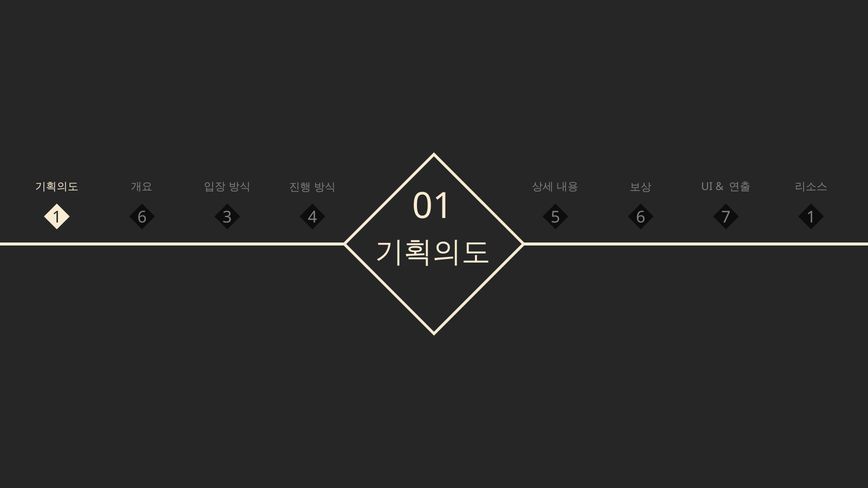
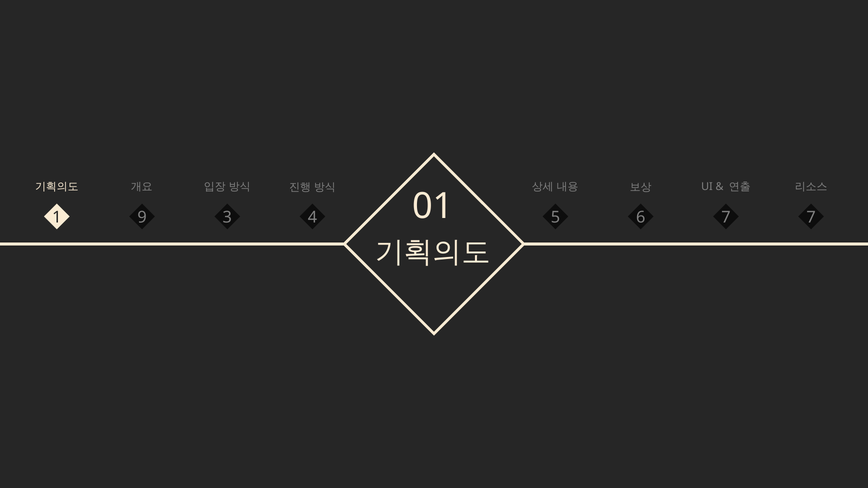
1 6: 6 -> 9
4 1: 1 -> 7
